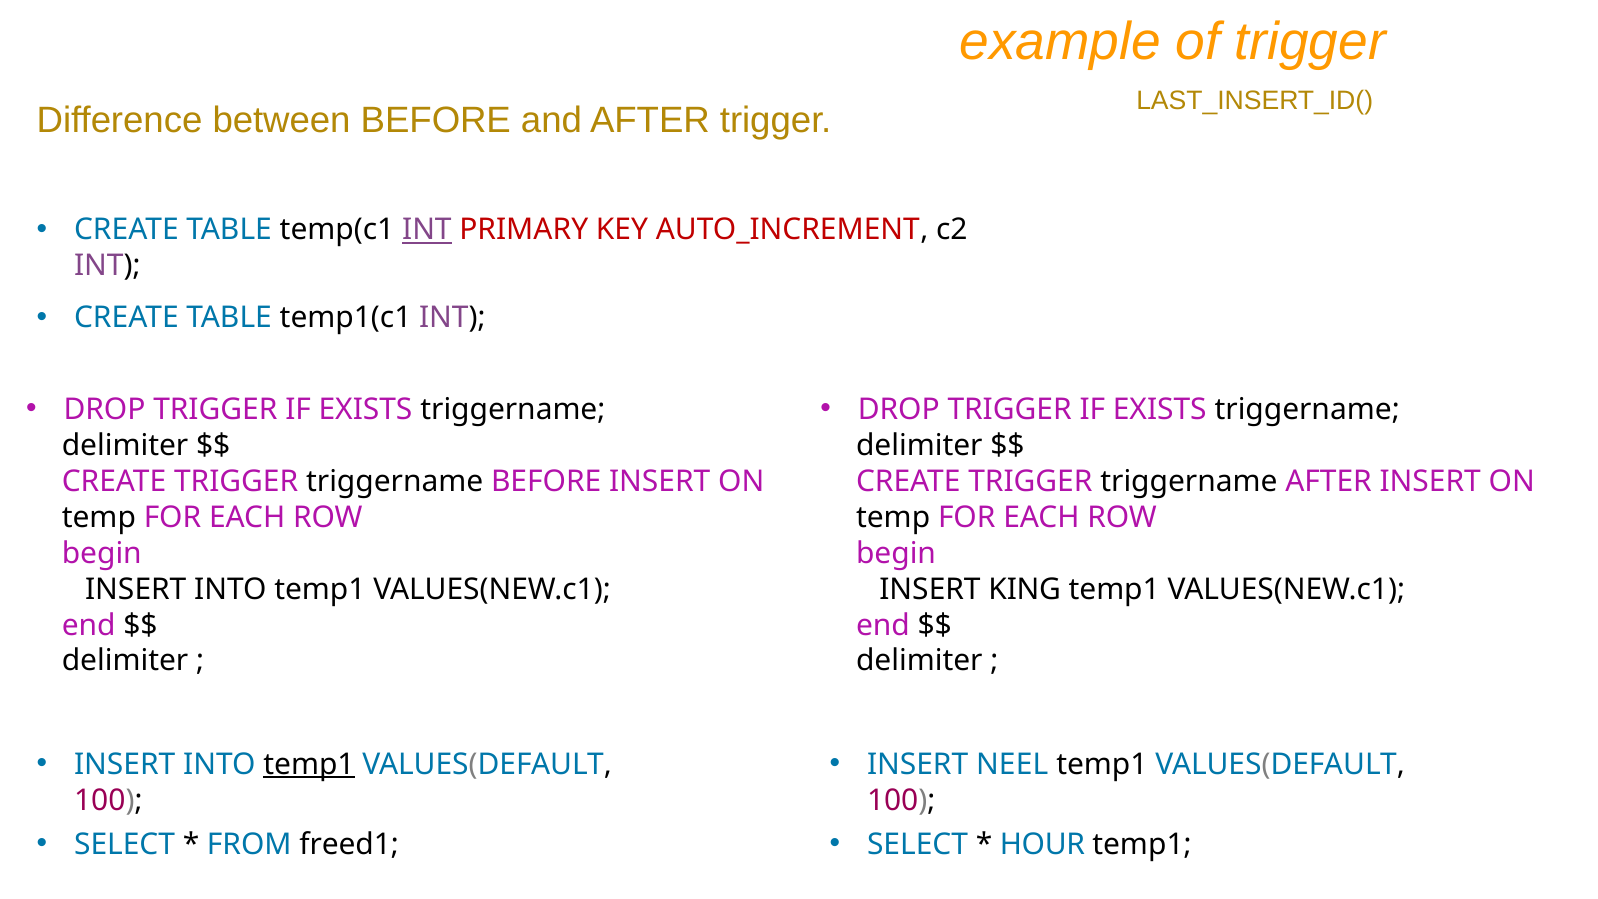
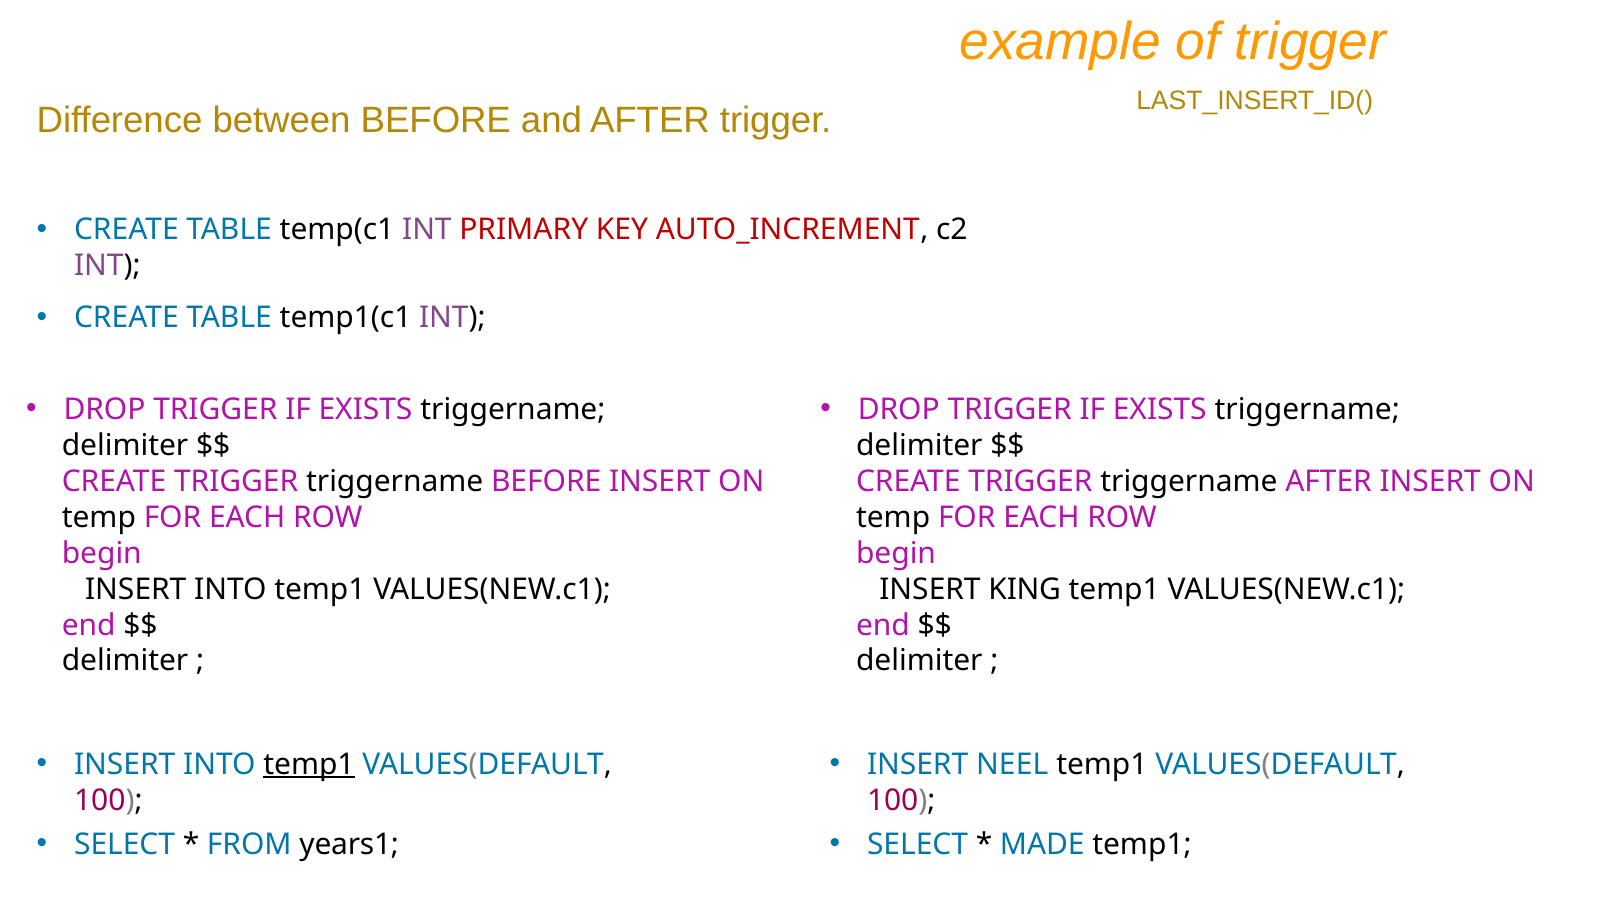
INT at (427, 230) underline: present -> none
freed1: freed1 -> years1
HOUR: HOUR -> MADE
